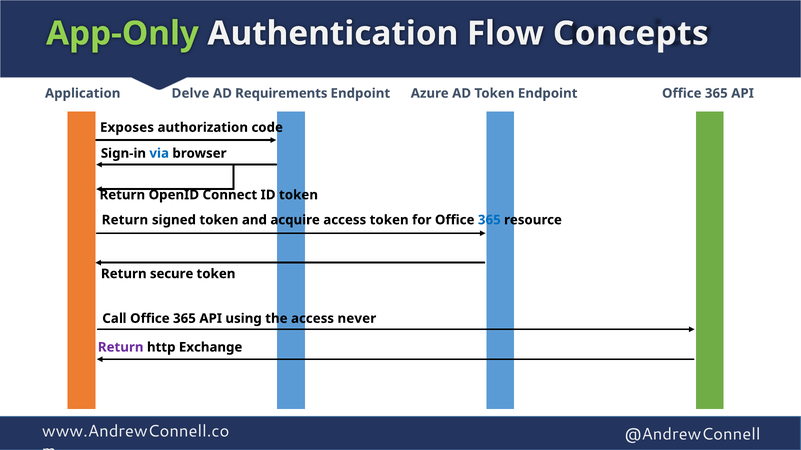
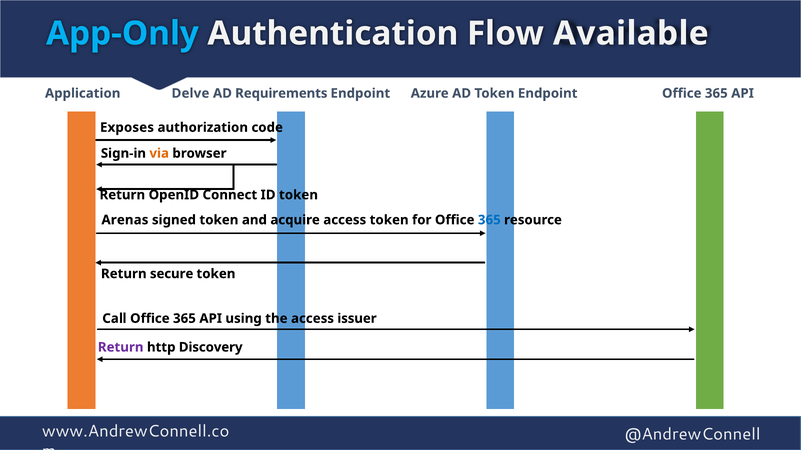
App-Only colour: light green -> light blue
Concepts: Concepts -> Available
via colour: blue -> orange
Return at (125, 220): Return -> Arenas
never: never -> issuer
Exchange: Exchange -> Discovery
